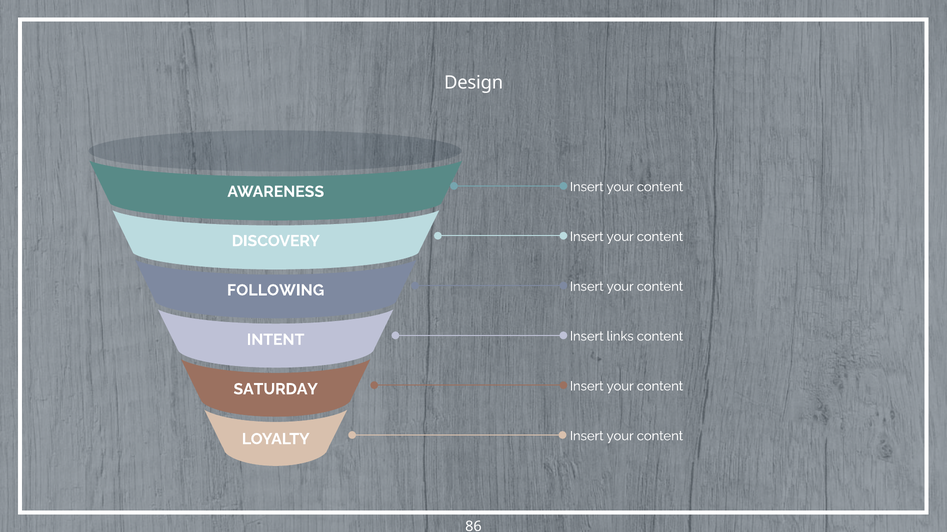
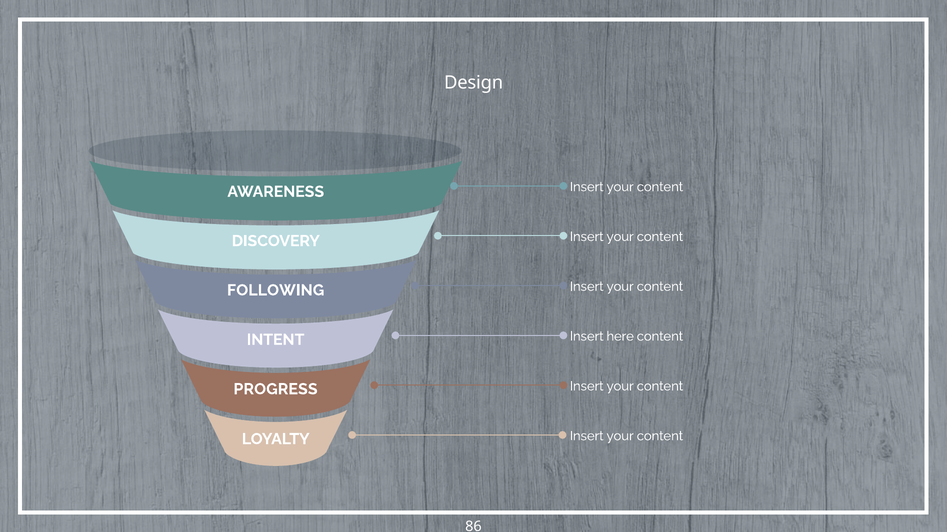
links: links -> here
SATURDAY: SATURDAY -> PROGRESS
